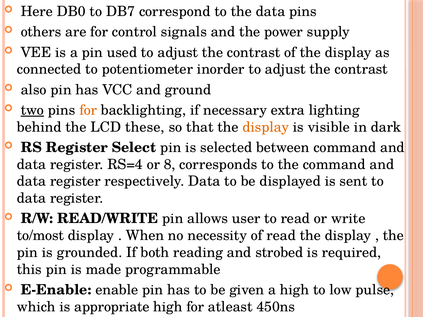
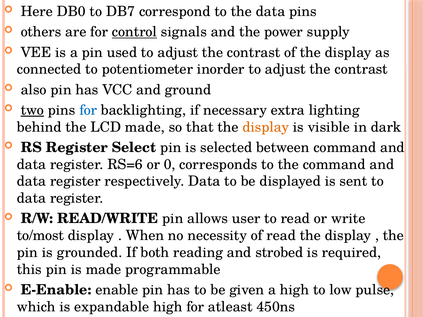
control underline: none -> present
for at (88, 110) colour: orange -> blue
LCD these: these -> made
RS=4: RS=4 -> RS=6
8: 8 -> 0
appropriate: appropriate -> expandable
